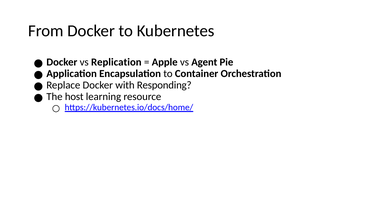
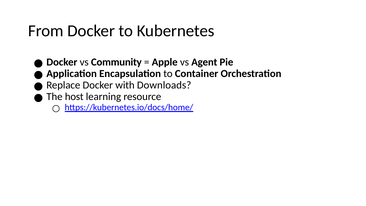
Replication: Replication -> Community
Responding: Responding -> Downloads
